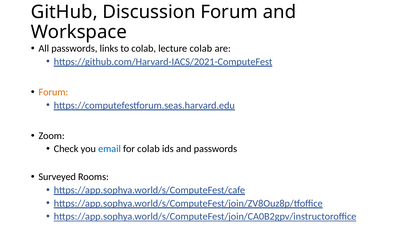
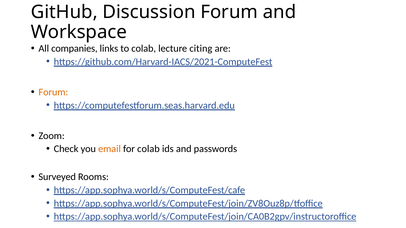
All passwords: passwords -> companies
lecture colab: colab -> citing
email colour: blue -> orange
